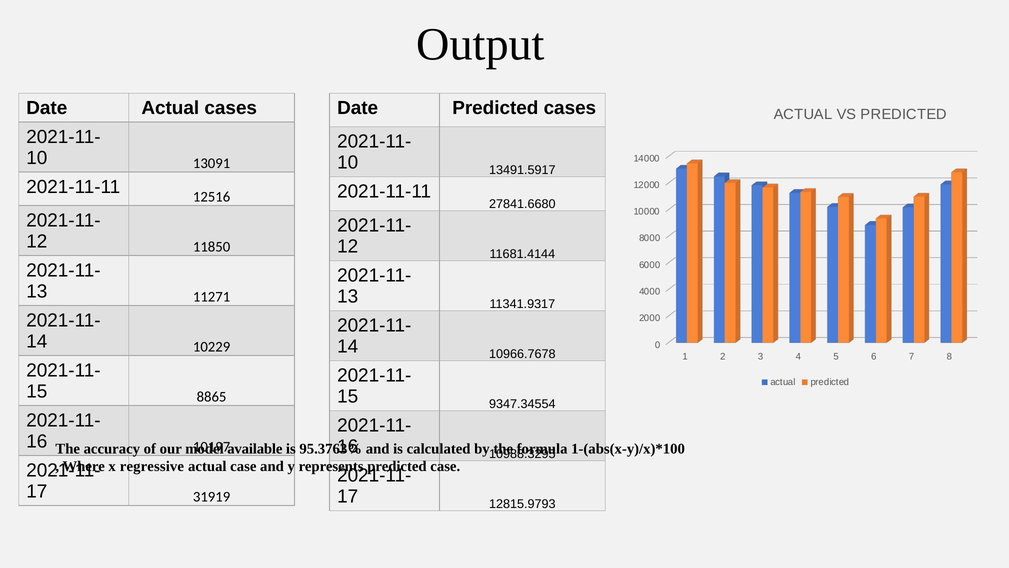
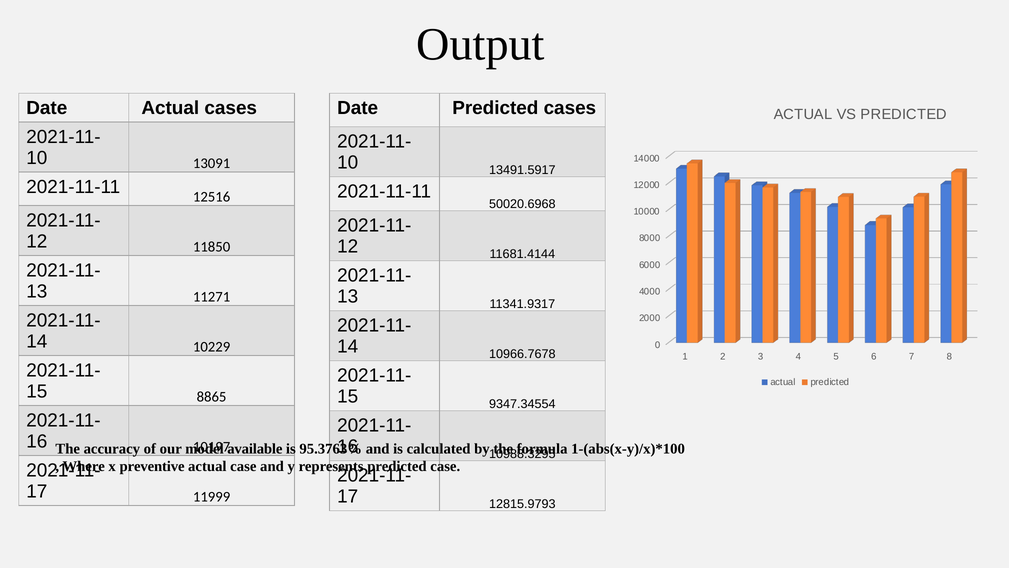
27841.6680: 27841.6680 -> 50020.6968
regressive: regressive -> preventive
31919: 31919 -> 11999
